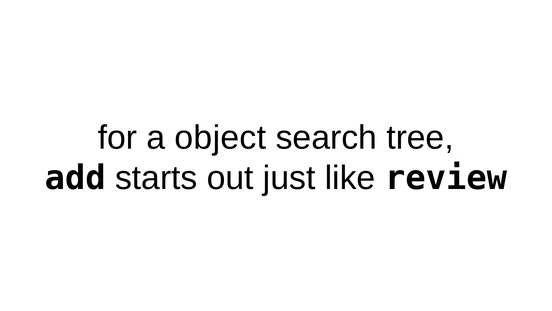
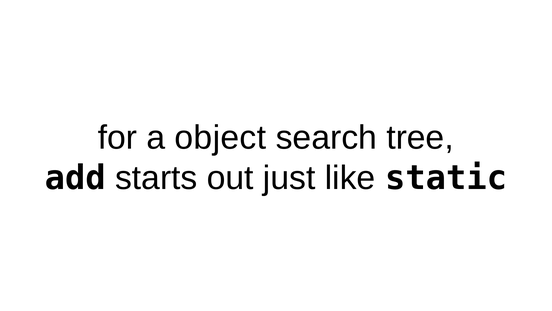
review: review -> static
